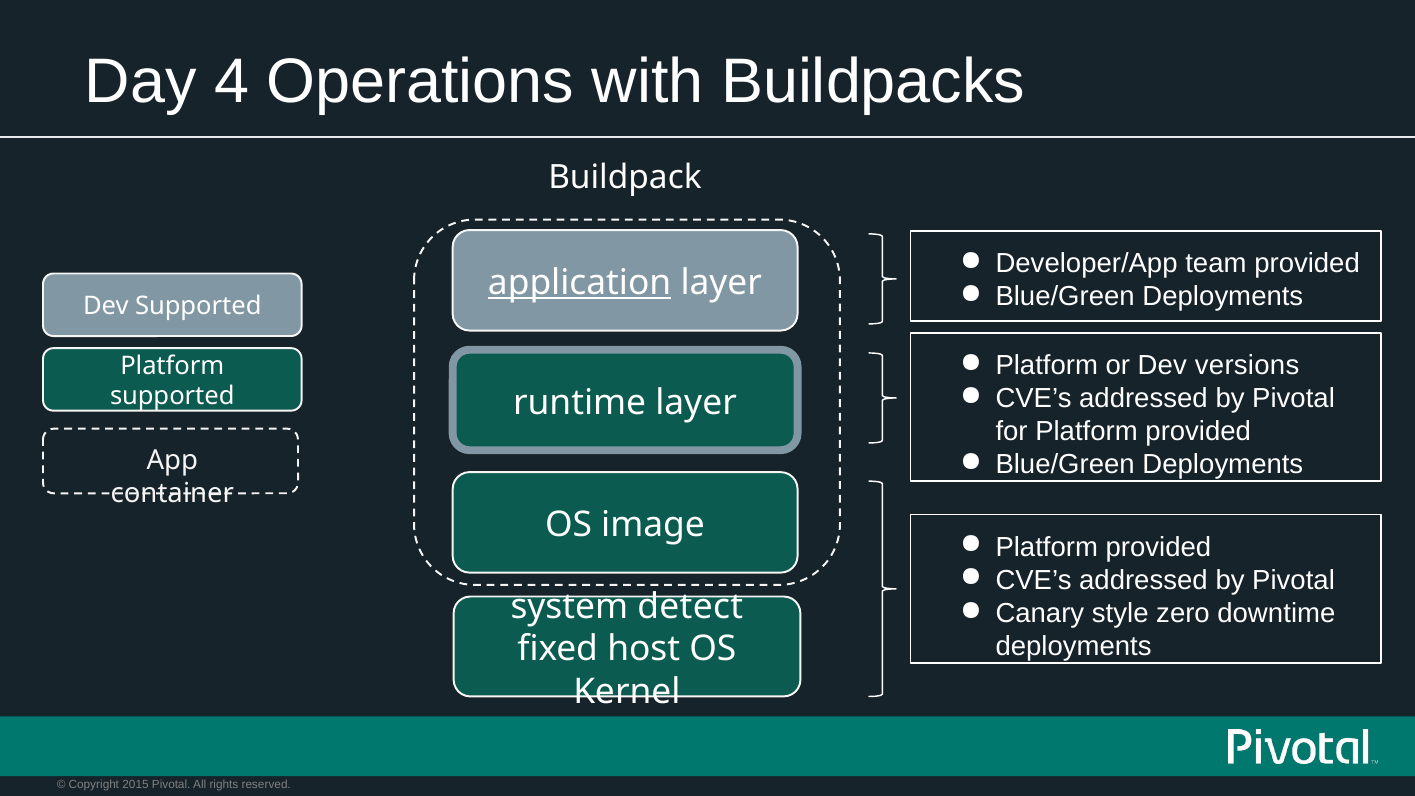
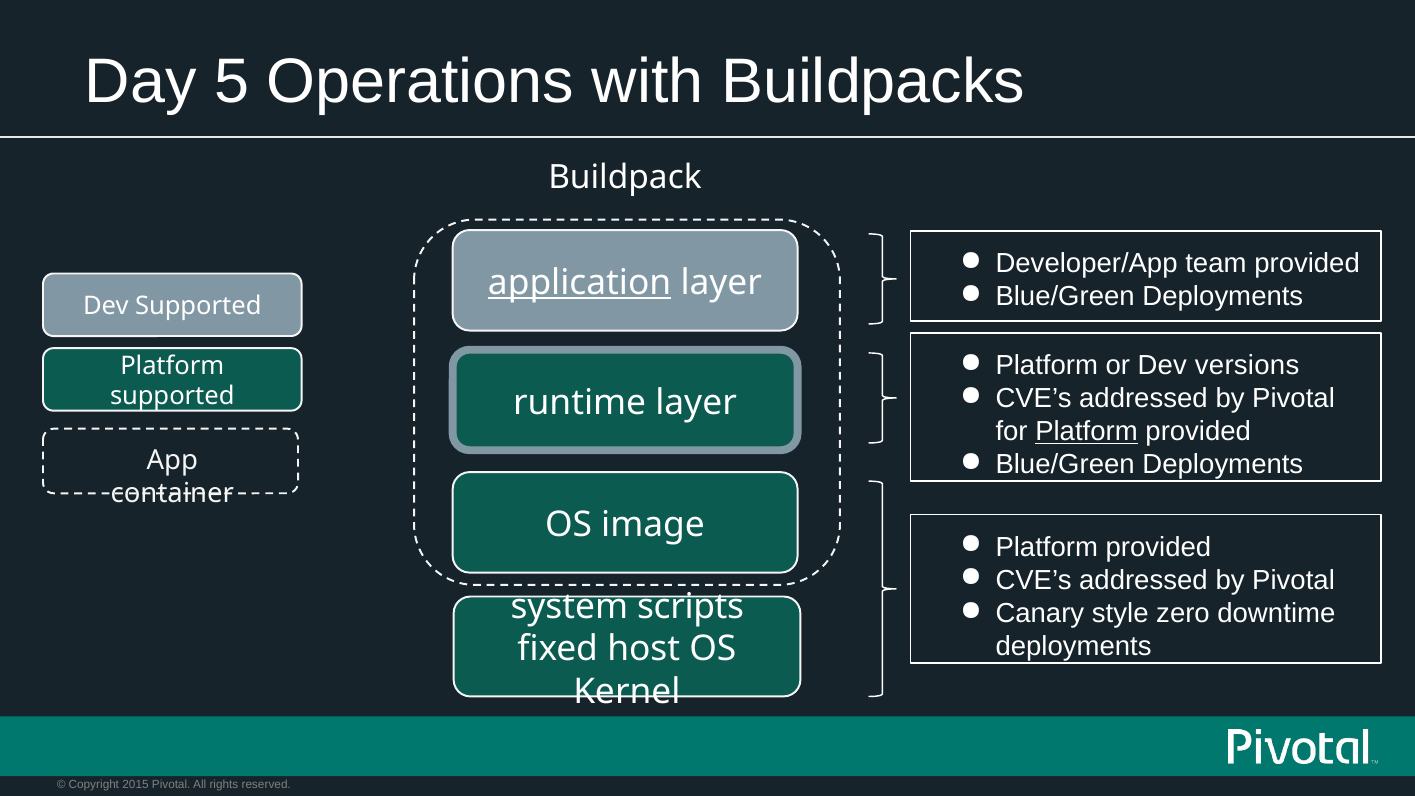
4: 4 -> 5
Platform at (1086, 432) underline: none -> present
detect: detect -> scripts
